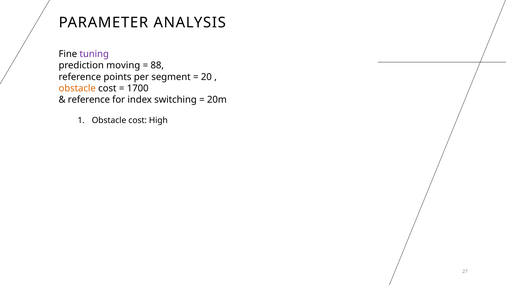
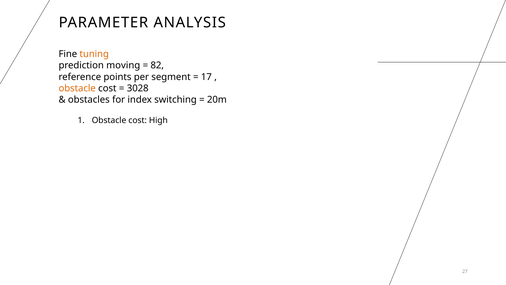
tuning colour: purple -> orange
88: 88 -> 82
20: 20 -> 17
1700: 1700 -> 3028
reference at (89, 100): reference -> obstacles
